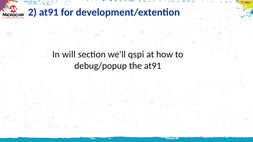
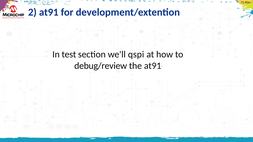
will: will -> test
debug/popup: debug/popup -> debug/review
